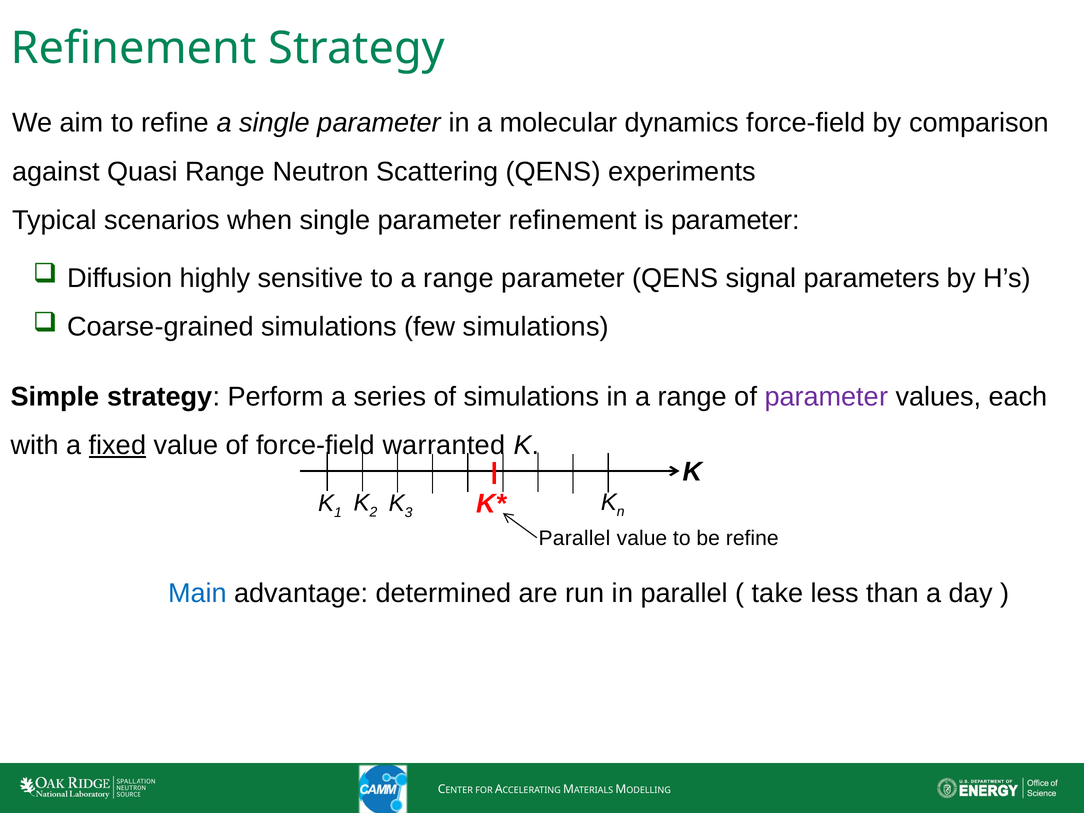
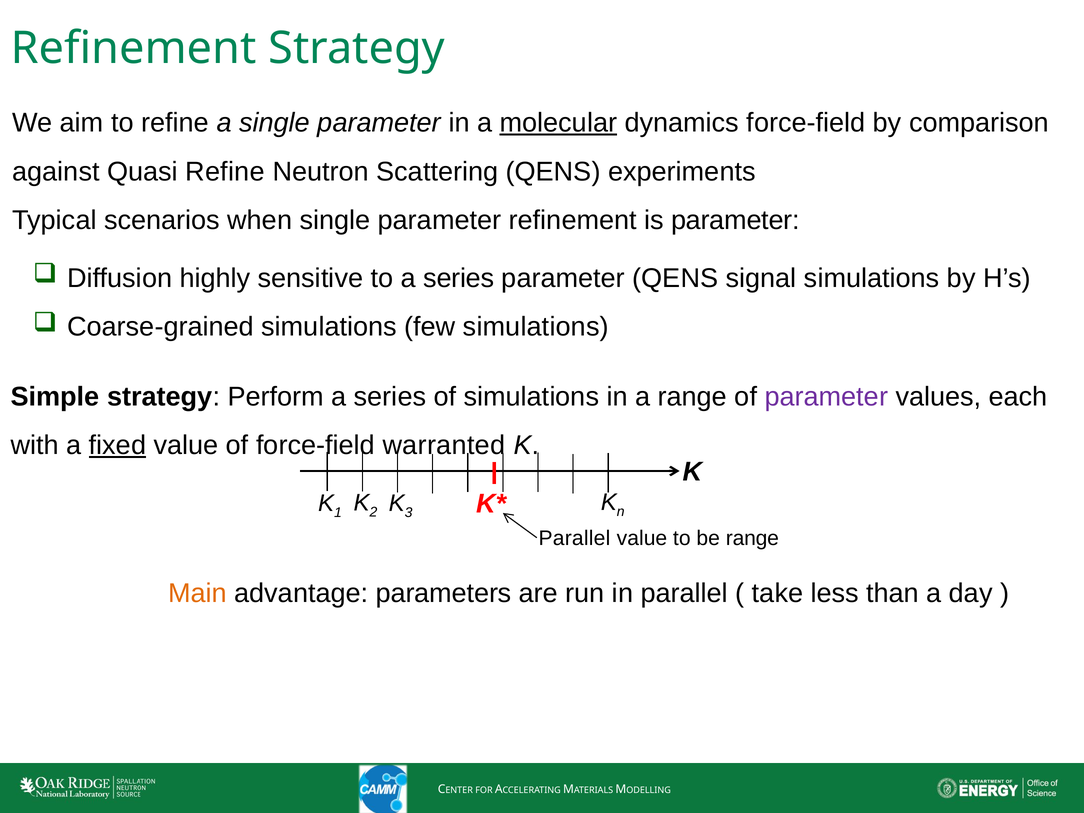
molecular underline: none -> present
Quasi Range: Range -> Refine
to a range: range -> series
signal parameters: parameters -> simulations
be refine: refine -> range
Main colour: blue -> orange
determined: determined -> parameters
